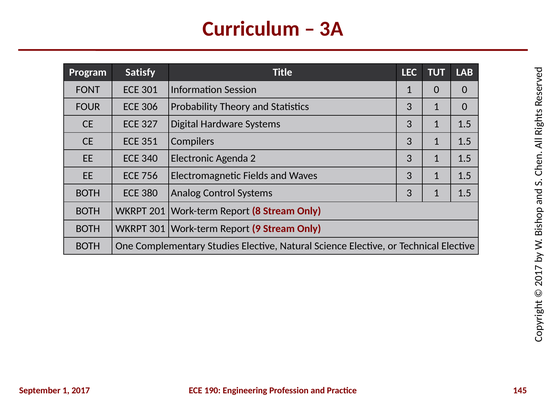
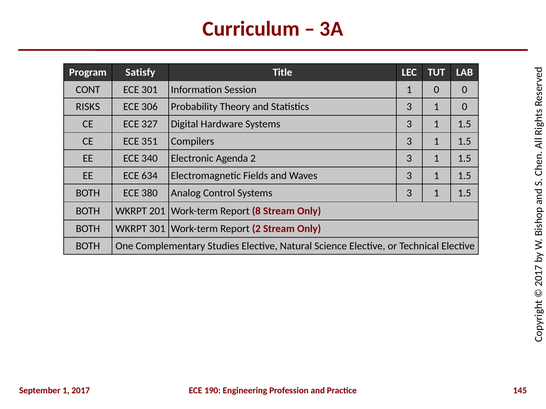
FONT: FONT -> CONT
FOUR: FOUR -> RISKS
756: 756 -> 634
Report 9: 9 -> 2
